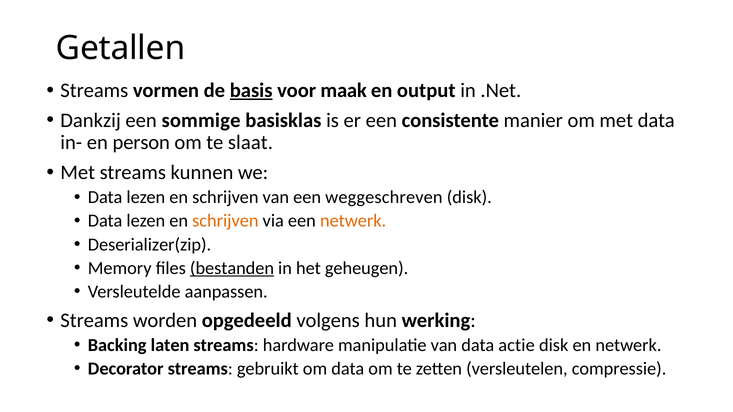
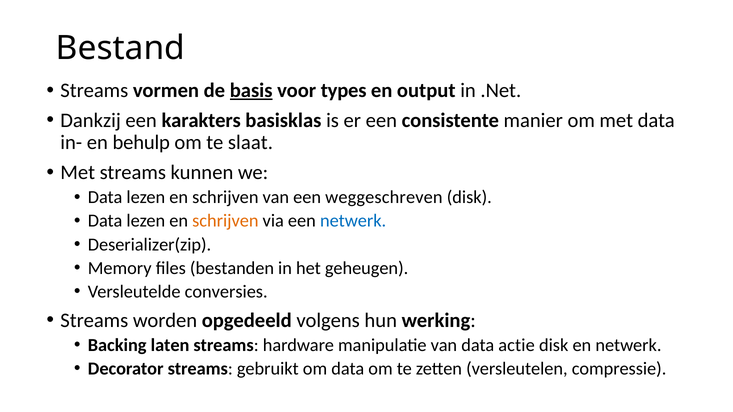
Getallen: Getallen -> Bestand
maak: maak -> types
sommige: sommige -> karakters
person: person -> behulp
netwerk at (353, 221) colour: orange -> blue
bestanden underline: present -> none
aanpassen: aanpassen -> conversies
